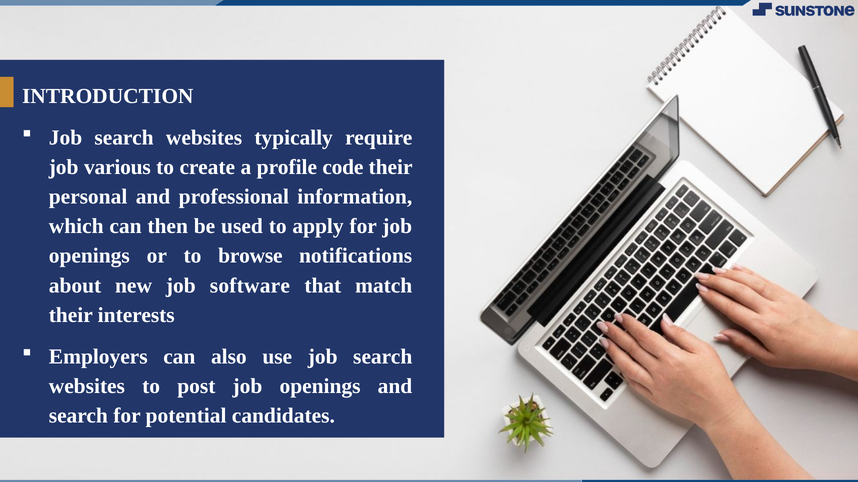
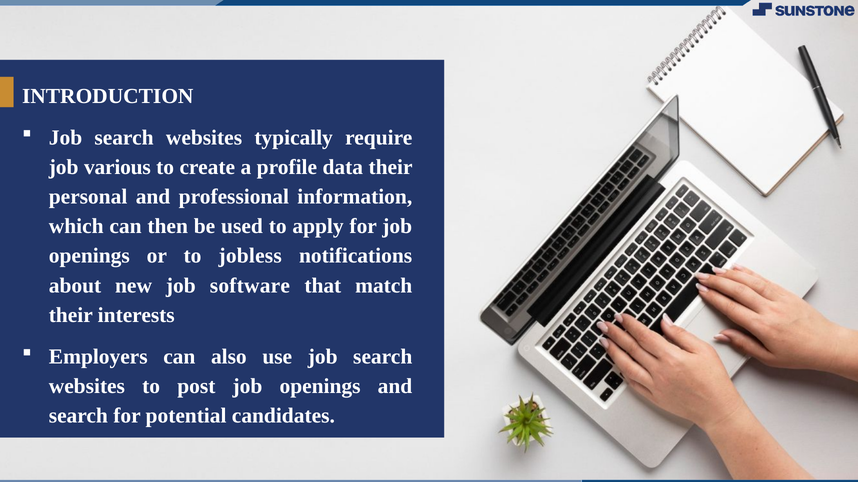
code: code -> data
browse: browse -> jobless
